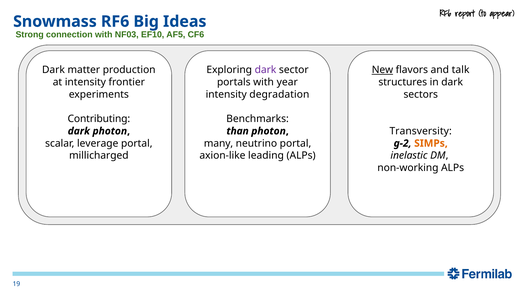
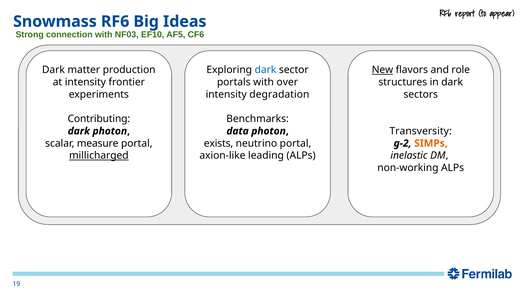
dark at (266, 70) colour: purple -> blue
talk: talk -> role
year: year -> over
than: than -> data
leverage: leverage -> measure
many: many -> exists
millicharged underline: none -> present
